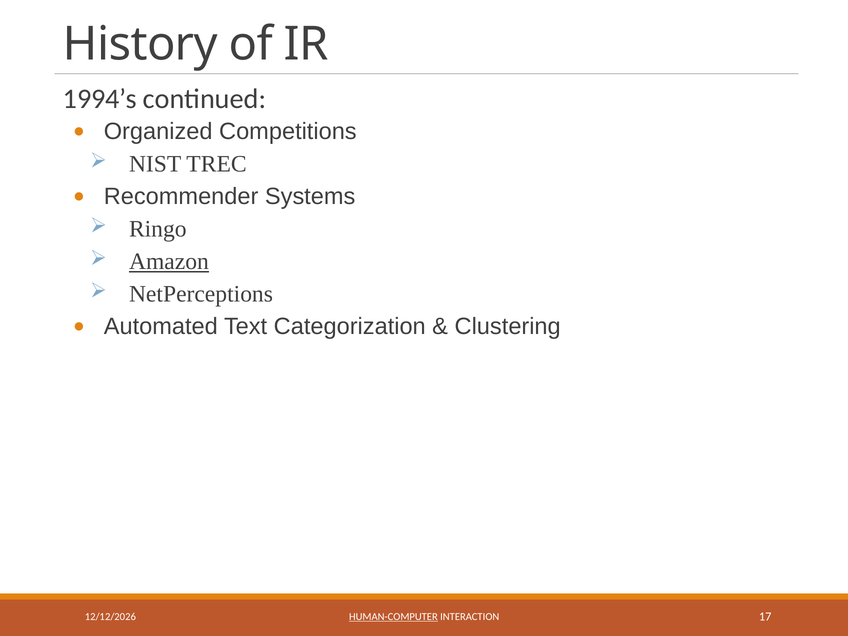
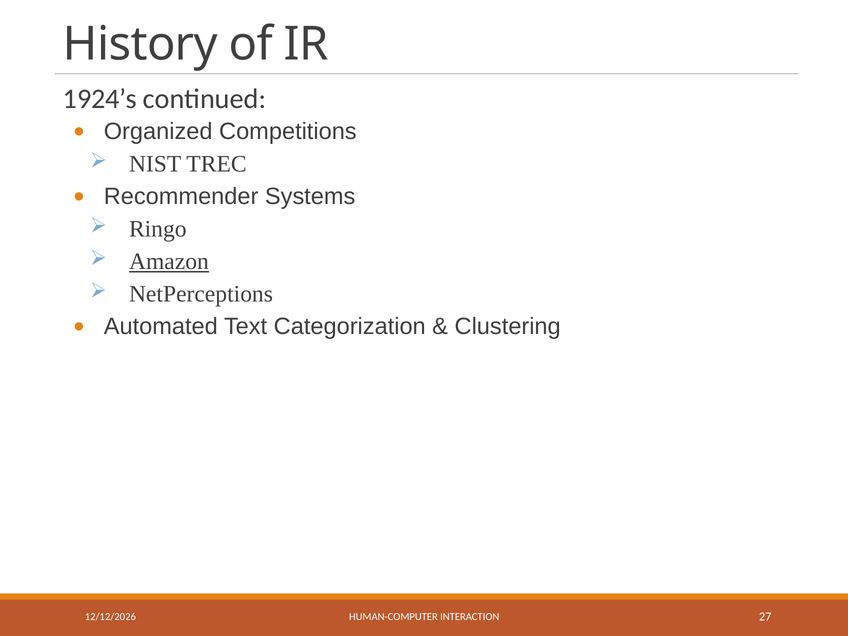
1994’s: 1994’s -> 1924’s
HUMAN-COMPUTER underline: present -> none
17: 17 -> 27
